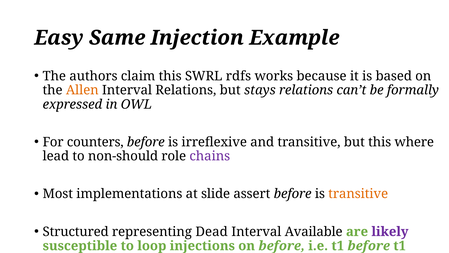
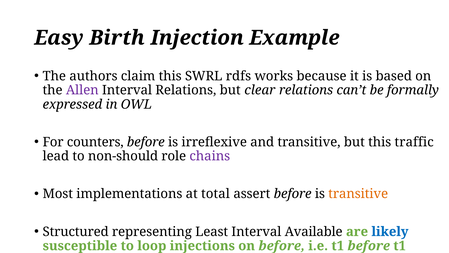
Same: Same -> Birth
Allen colour: orange -> purple
stays: stays -> clear
where: where -> traffic
slide: slide -> total
Dead: Dead -> Least
likely colour: purple -> blue
